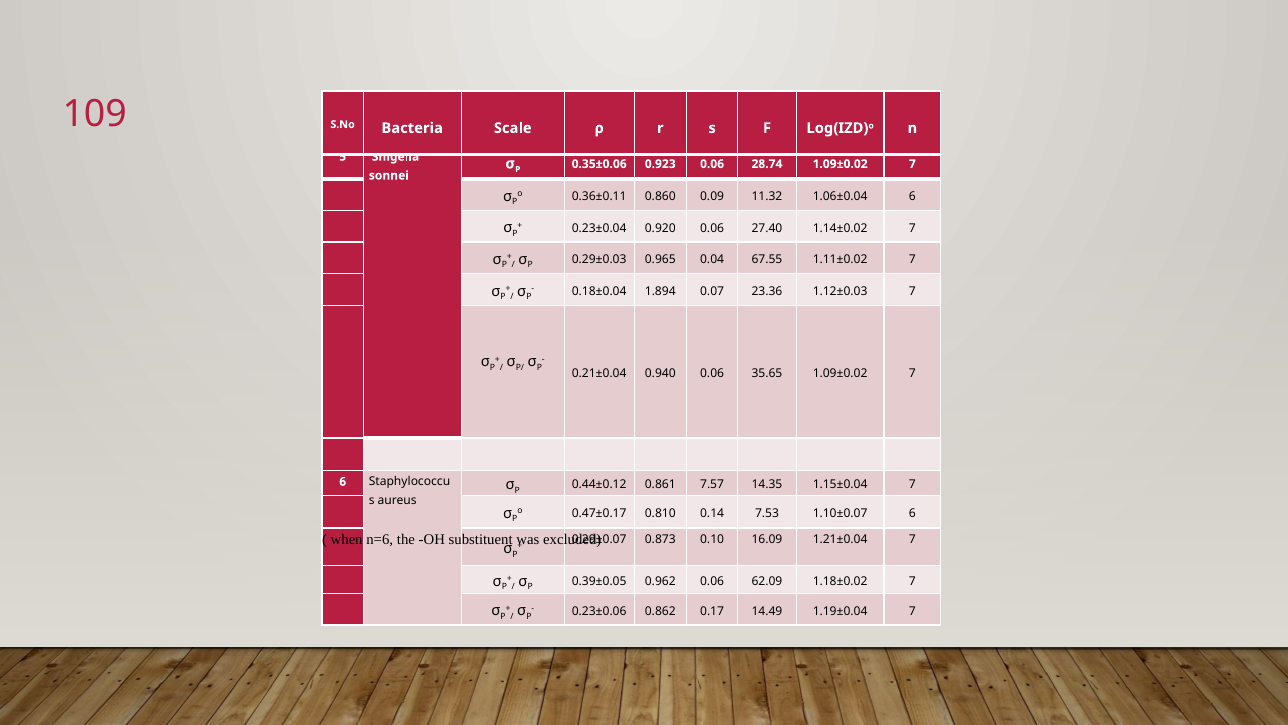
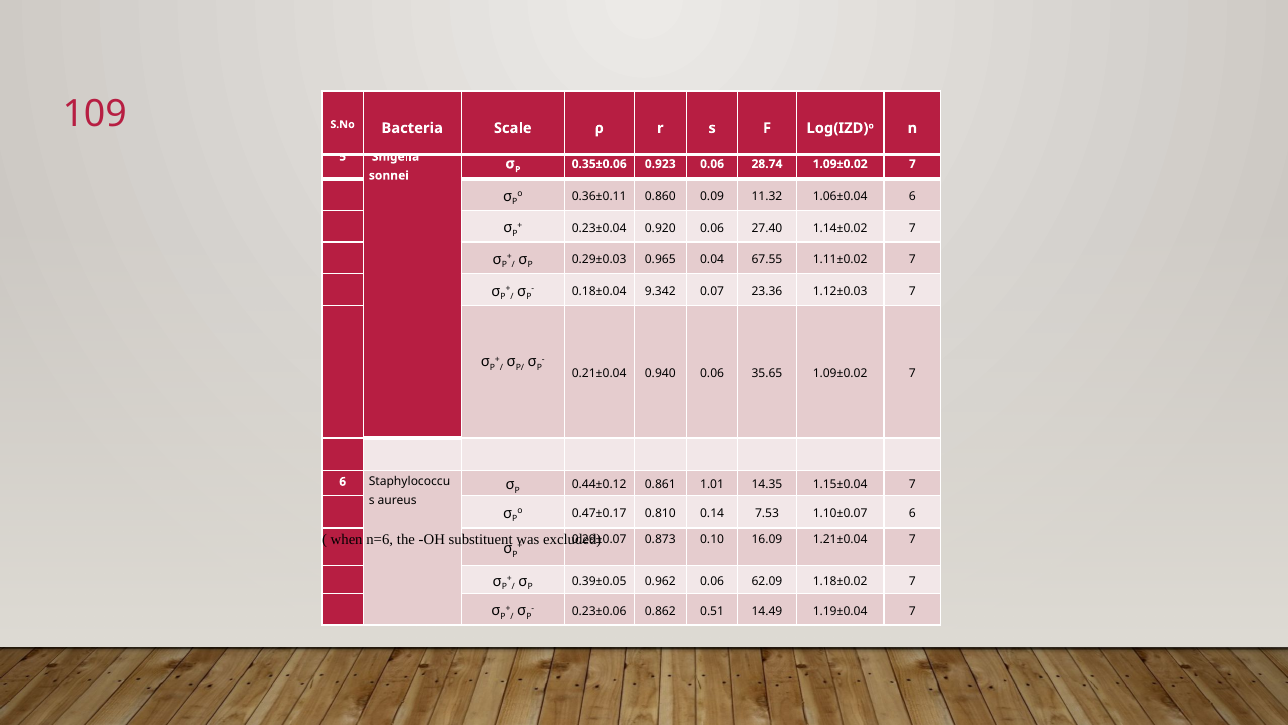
1.894: 1.894 -> 9.342
7.57: 7.57 -> 1.01
0.17: 0.17 -> 0.51
